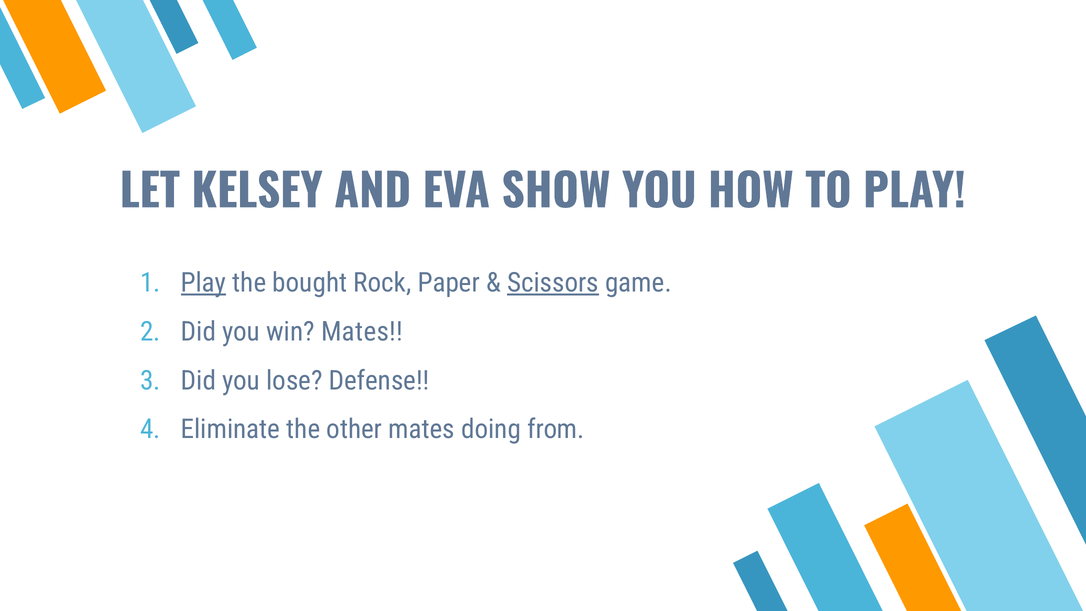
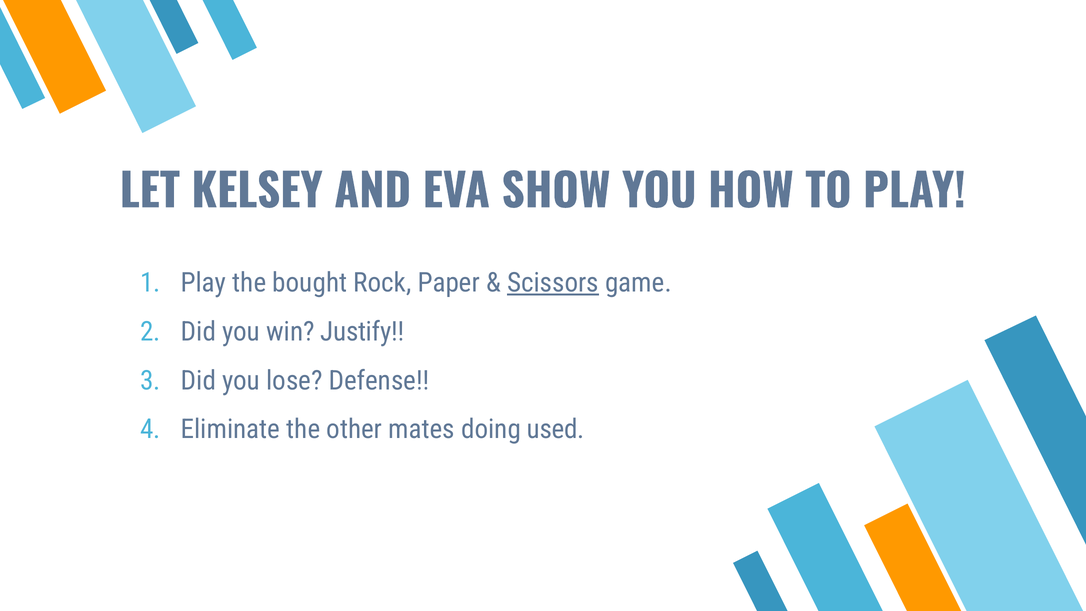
Play at (204, 283) underline: present -> none
win Mates: Mates -> Justify
from: from -> used
